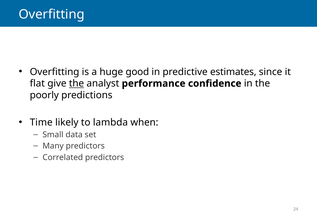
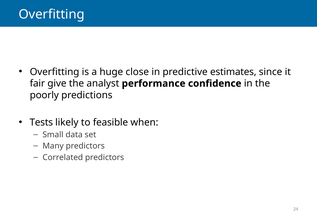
good: good -> close
flat: flat -> fair
the at (77, 84) underline: present -> none
Time: Time -> Tests
lambda: lambda -> feasible
